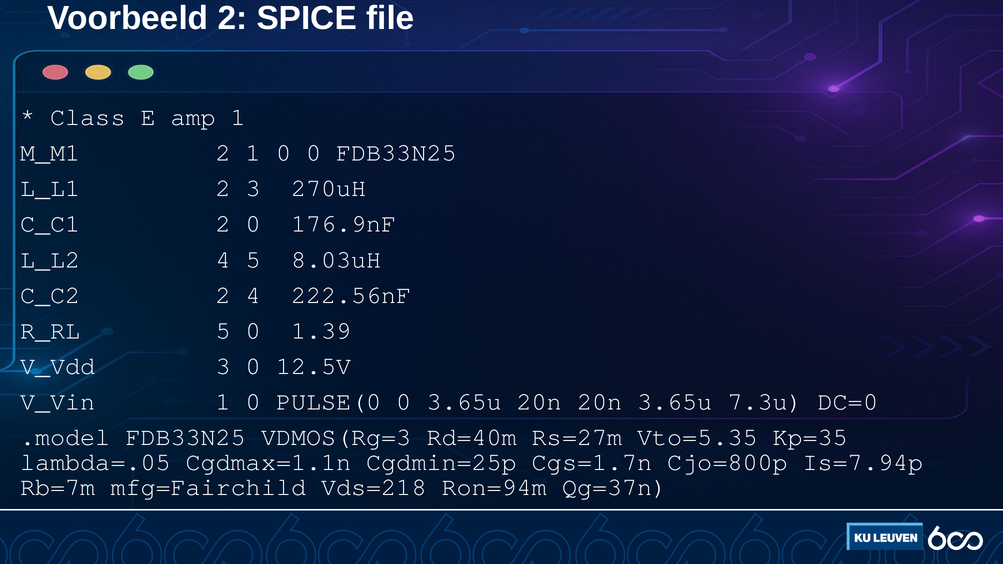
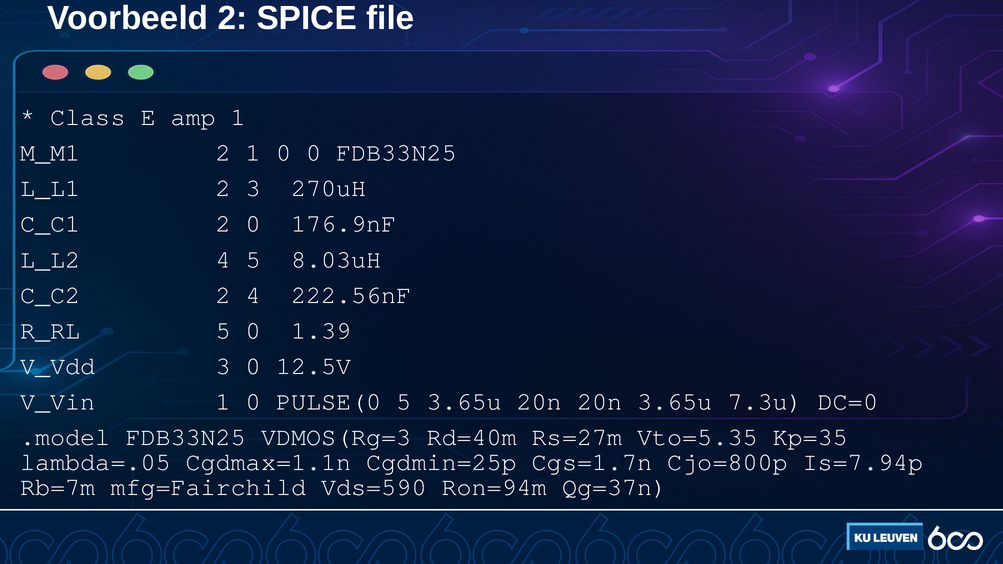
PULSE(0 0: 0 -> 5
Vds=218: Vds=218 -> Vds=590
